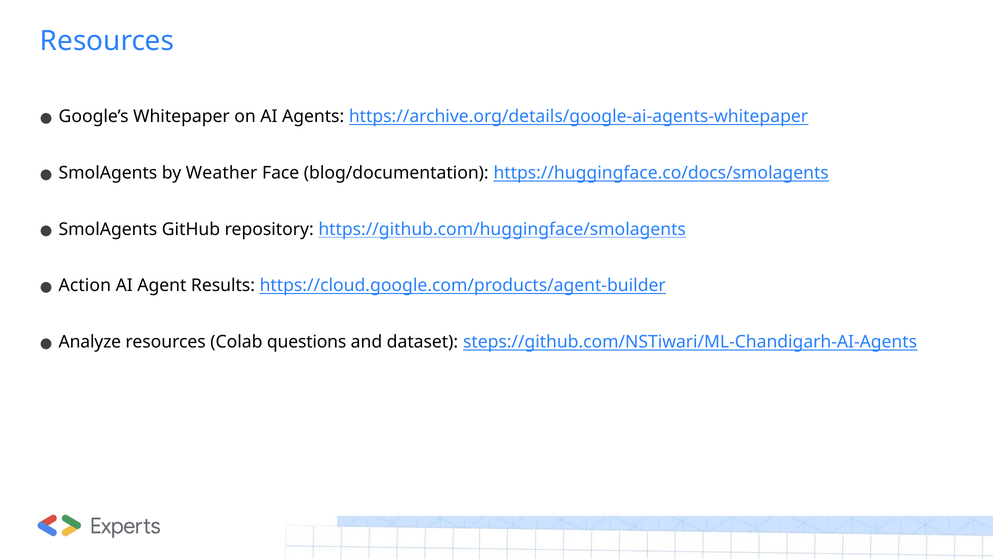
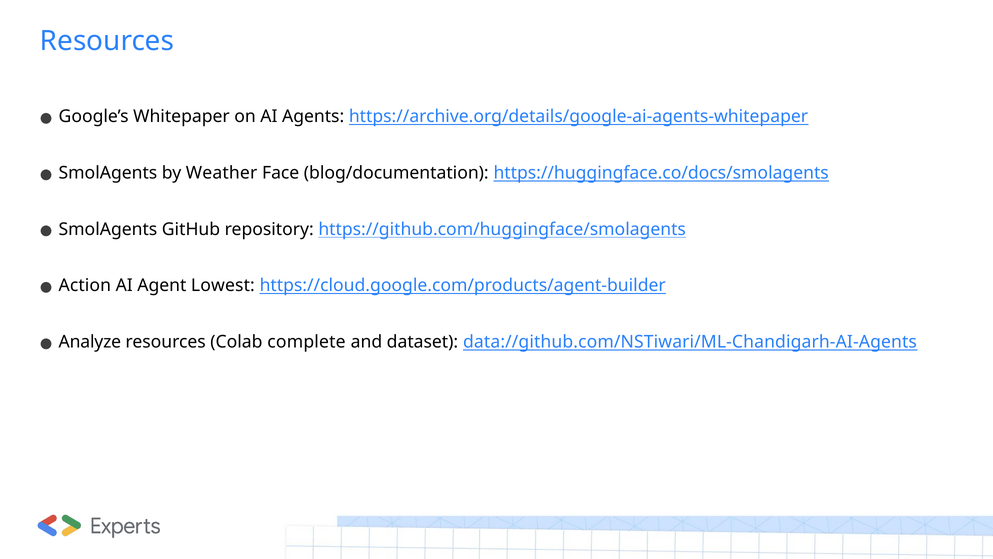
Results: Results -> Lowest
questions: questions -> complete
steps://github.com/NSTiwari/ML-Chandigarh-AI-Agents: steps://github.com/NSTiwari/ML-Chandigarh-AI-Agents -> data://github.com/NSTiwari/ML-Chandigarh-AI-Agents
